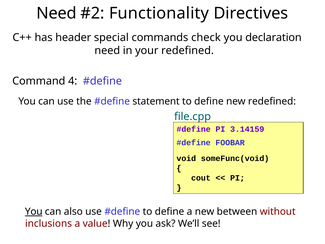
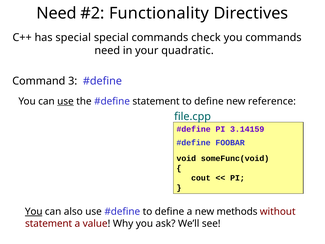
has header: header -> special
you declaration: declaration -> commands
your redefined: redefined -> quadratic
4: 4 -> 3
use at (65, 101) underline: none -> present
new redefined: redefined -> reference
between: between -> methods
inclusions at (49, 223): inclusions -> statement
